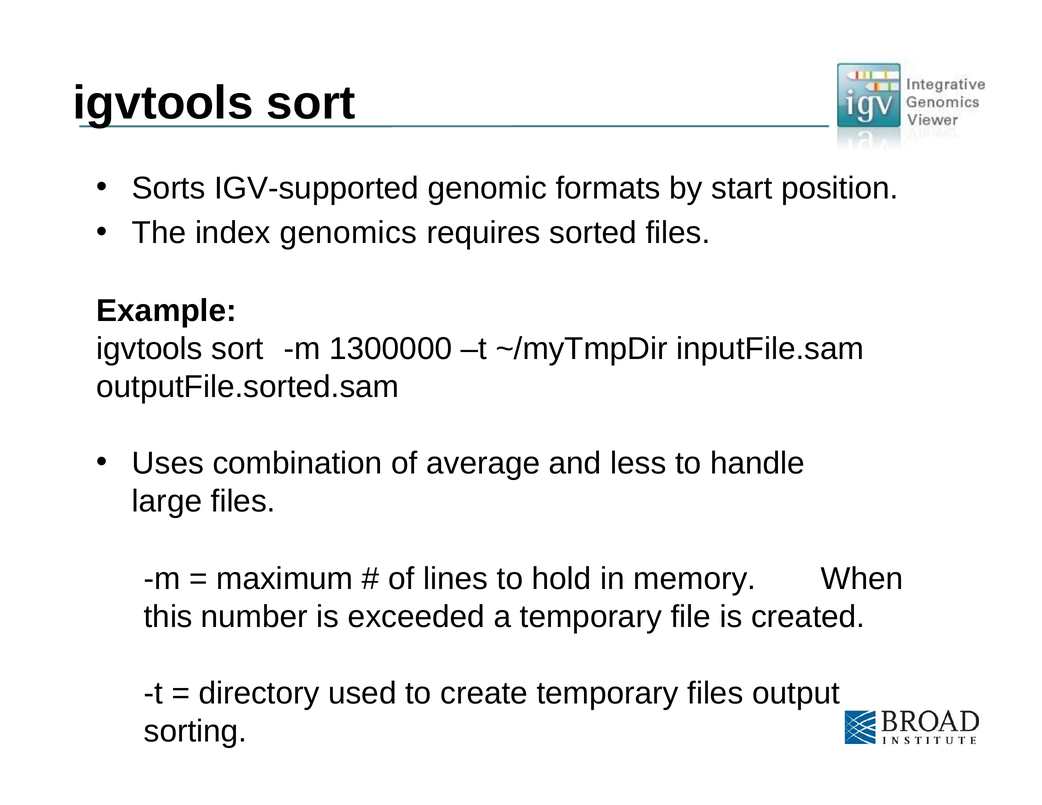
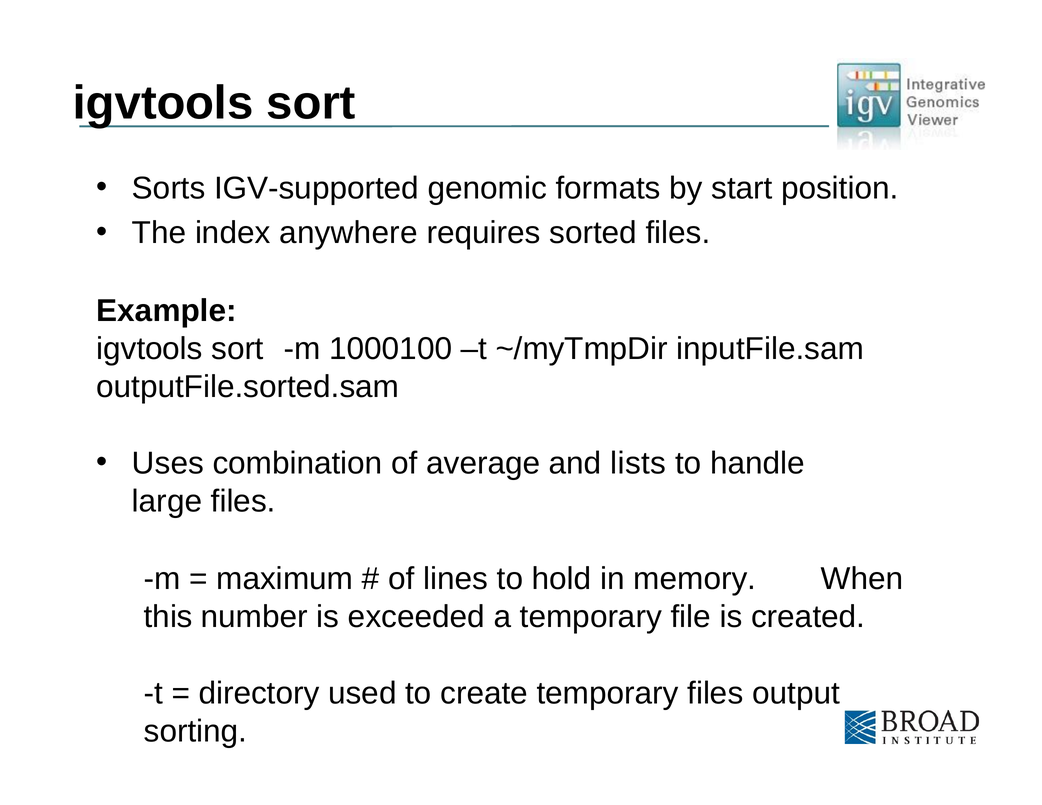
genomics: genomics -> anywhere
1300000: 1300000 -> 1000100
less: less -> lists
